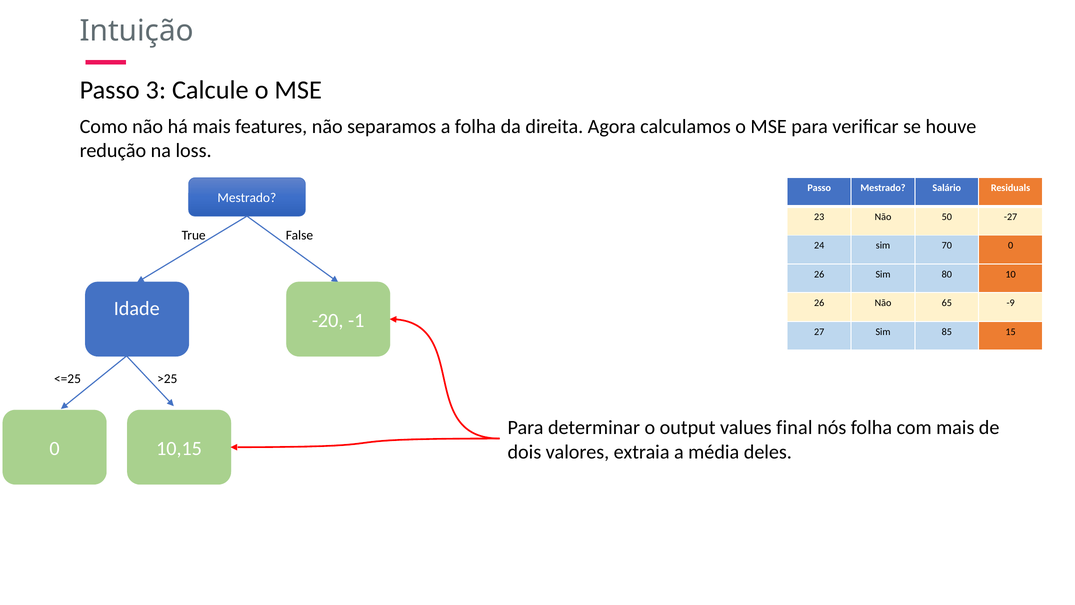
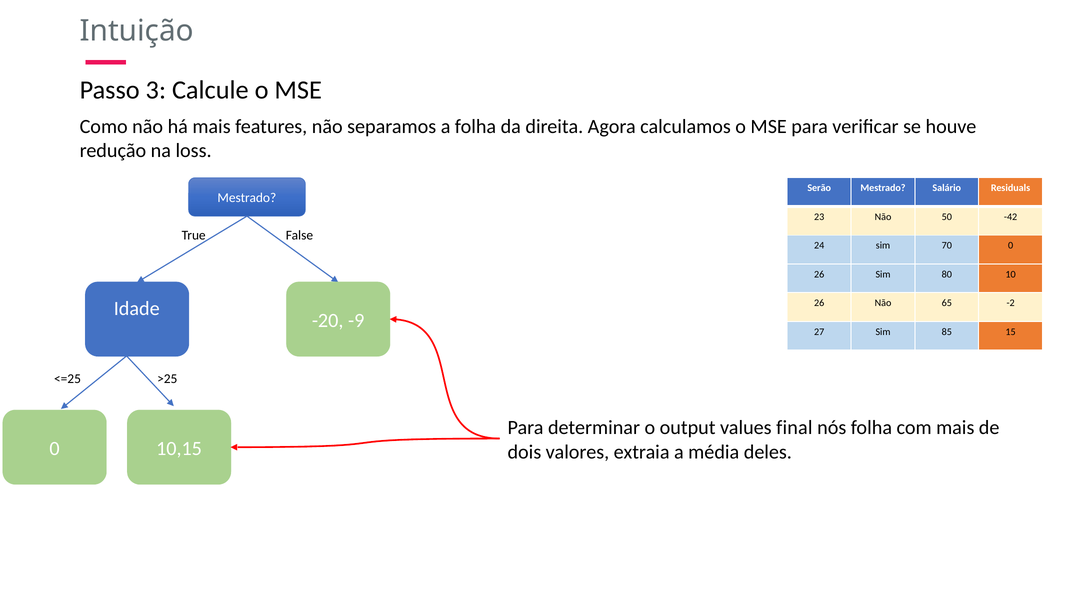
Passo at (819, 188): Passo -> Serão
-27: -27 -> -42
-9: -9 -> -2
-1: -1 -> -9
